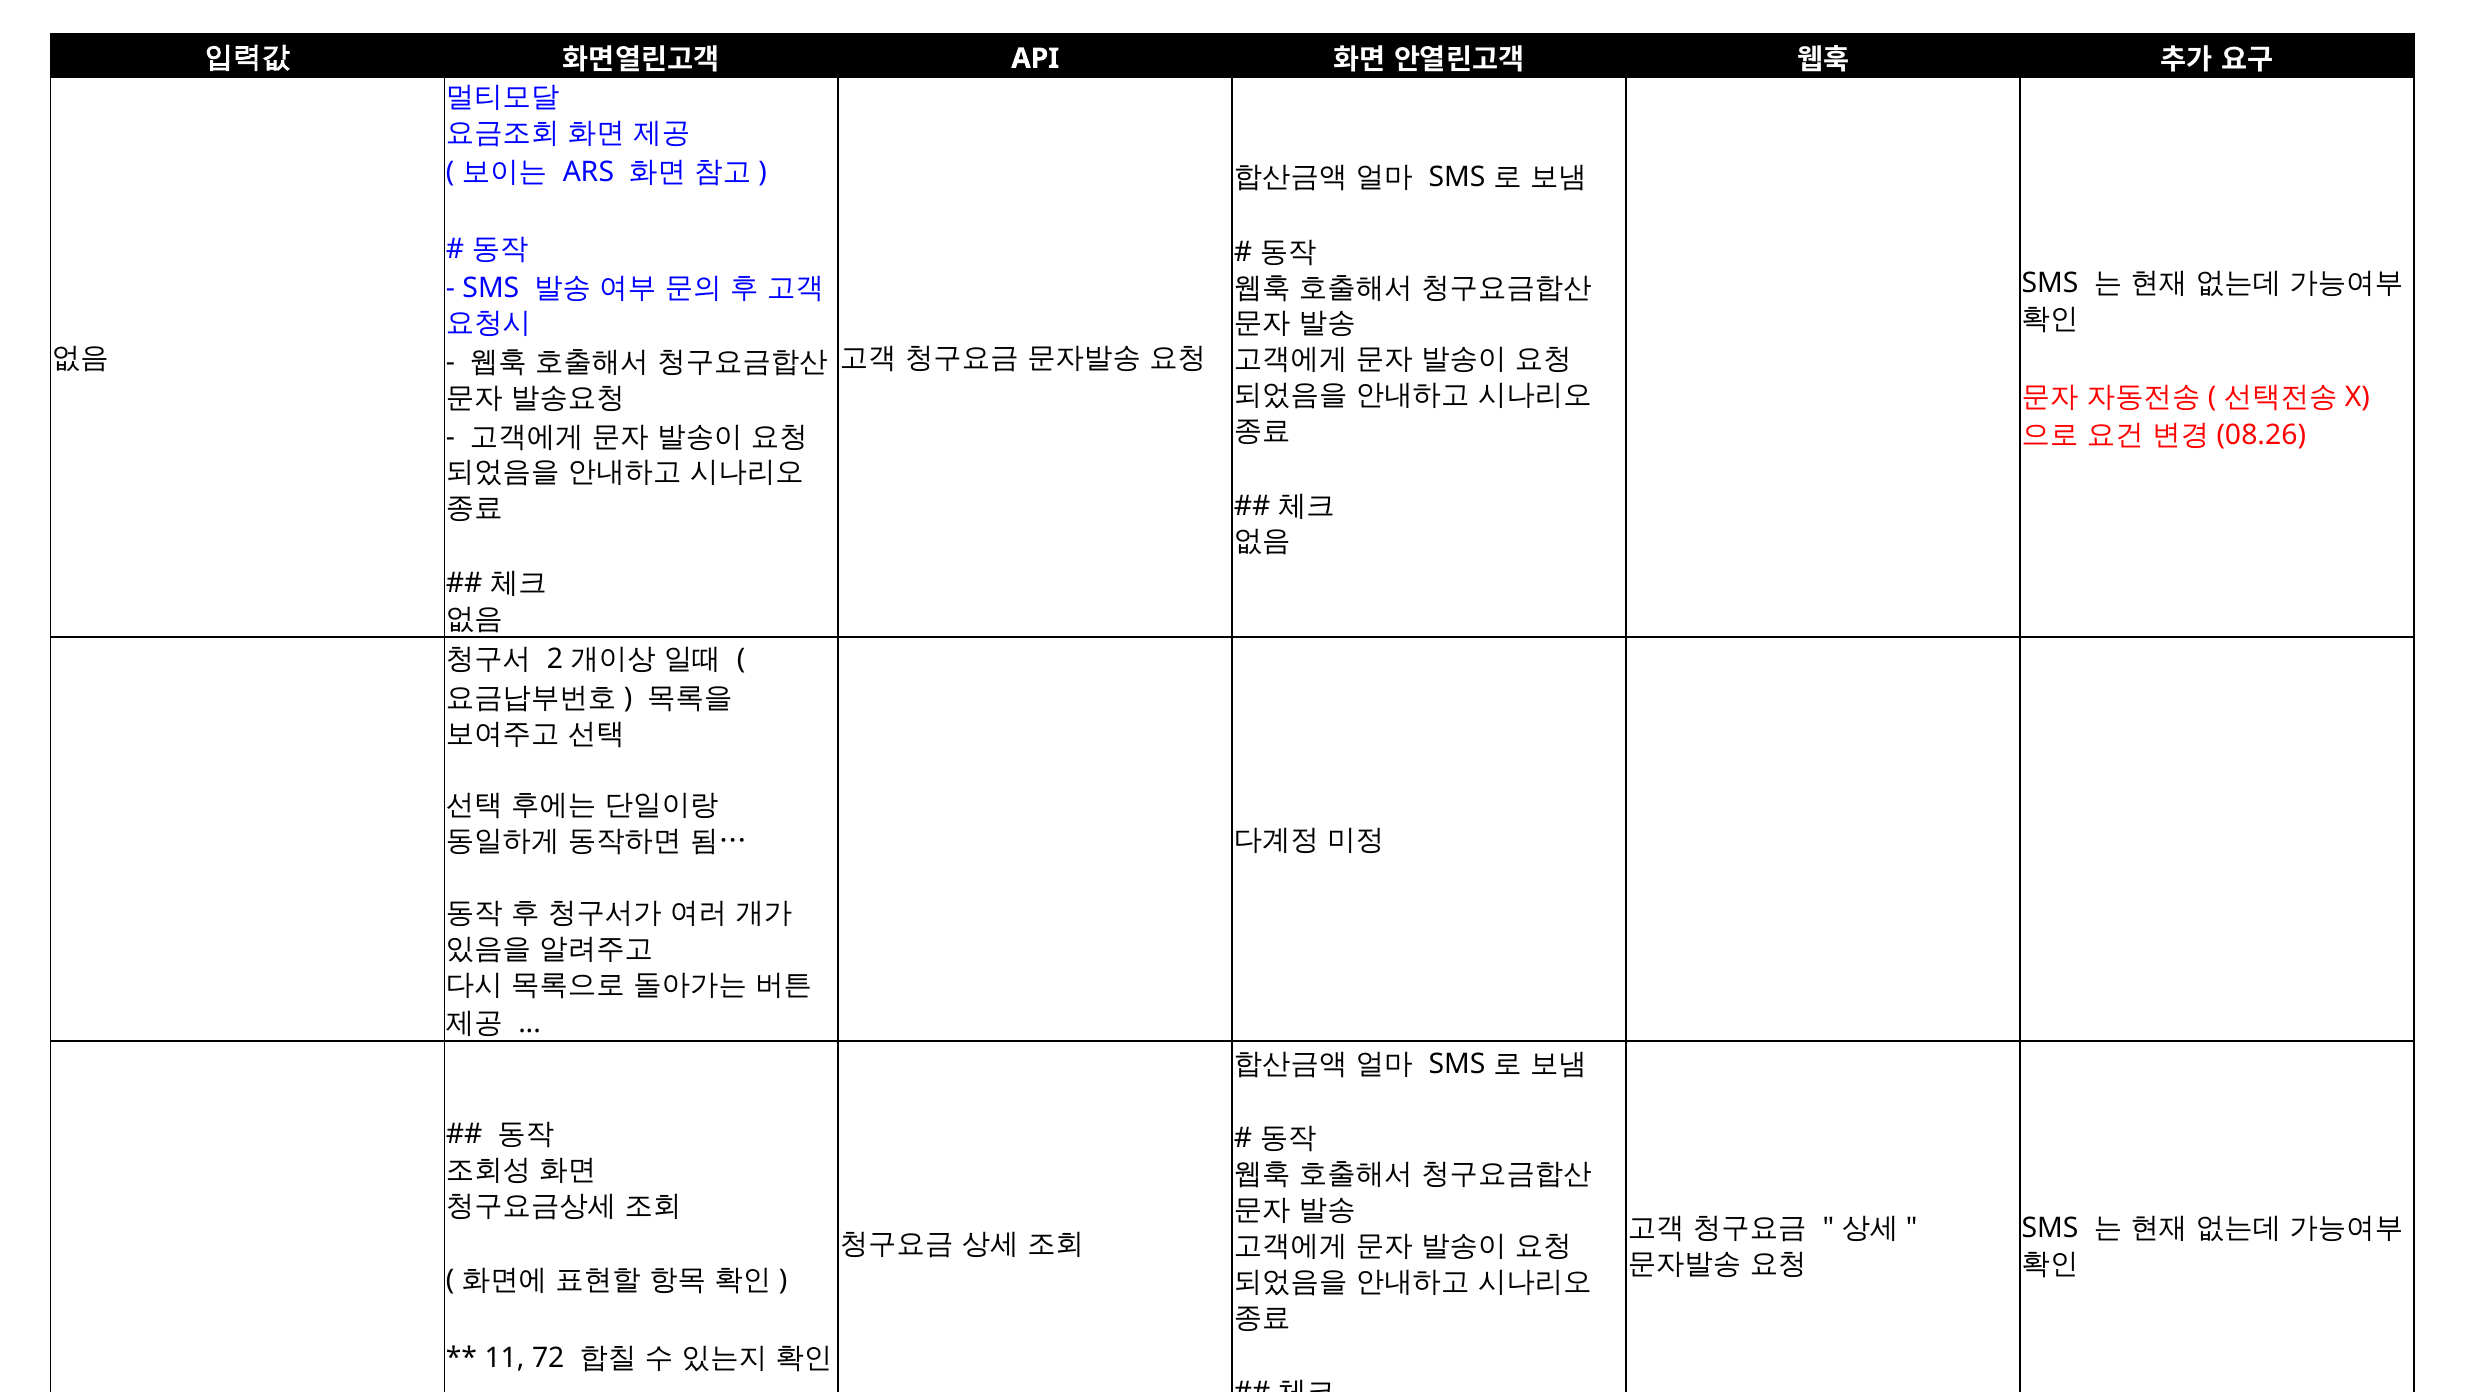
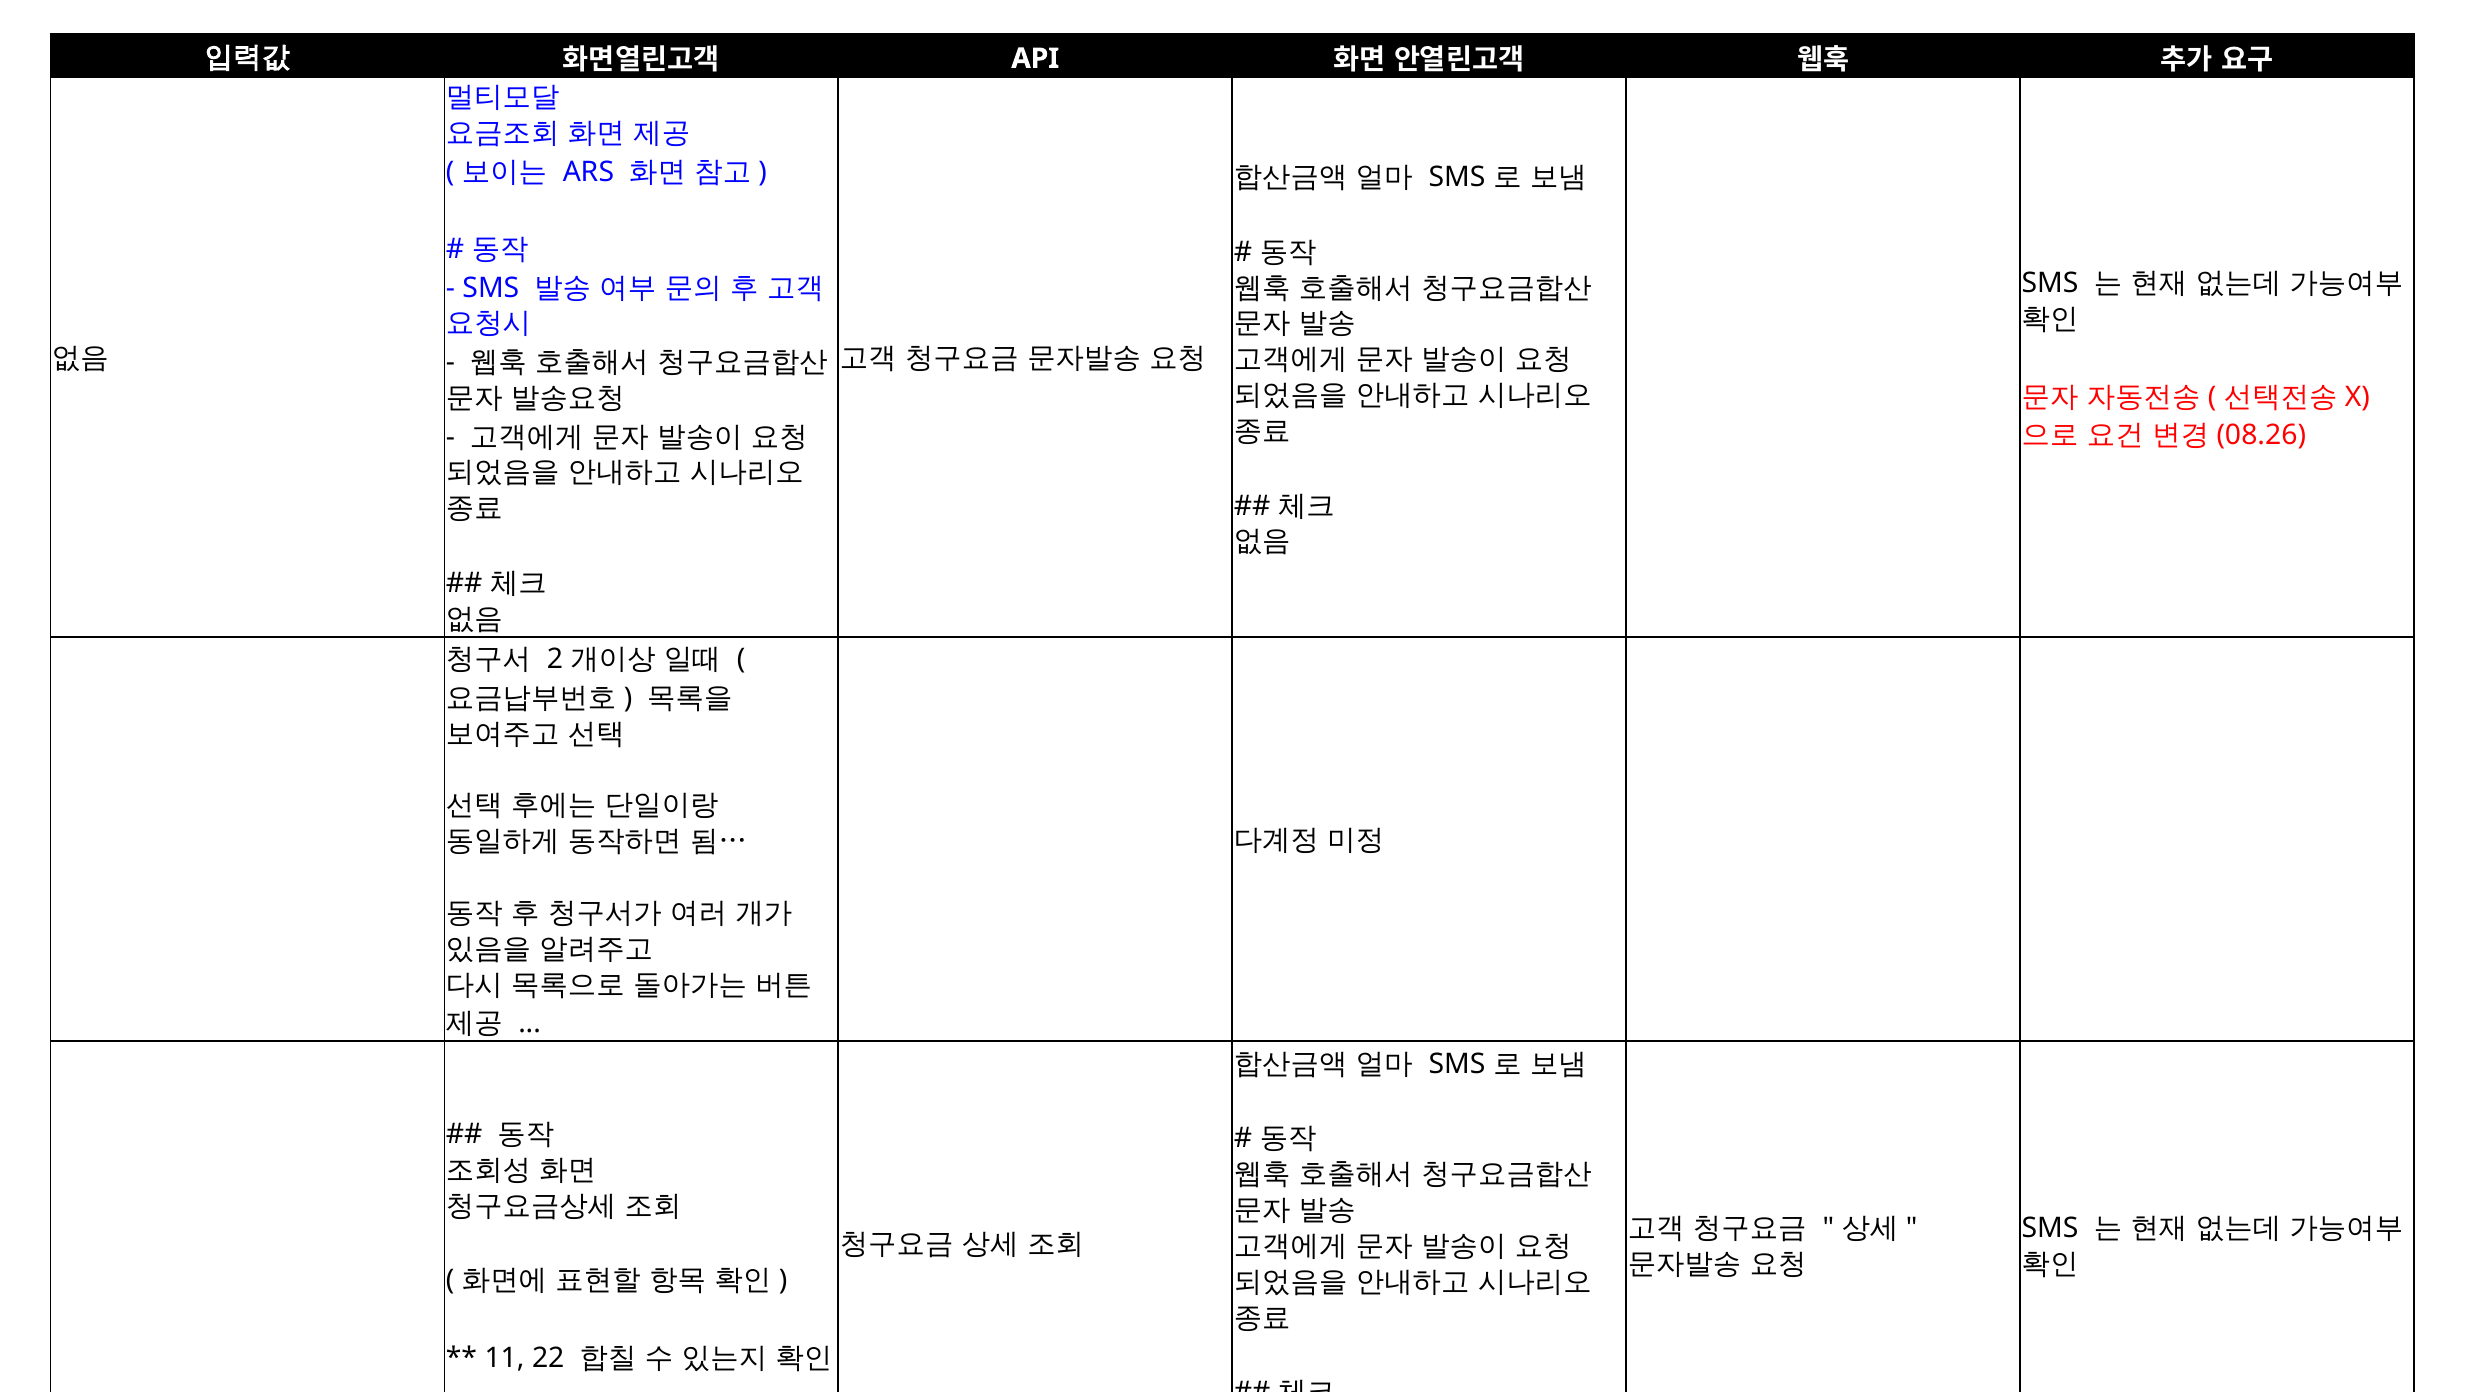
72: 72 -> 22
